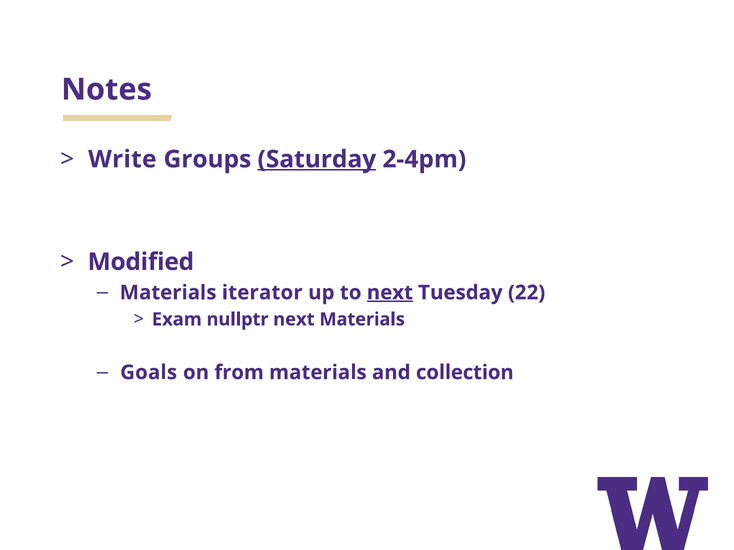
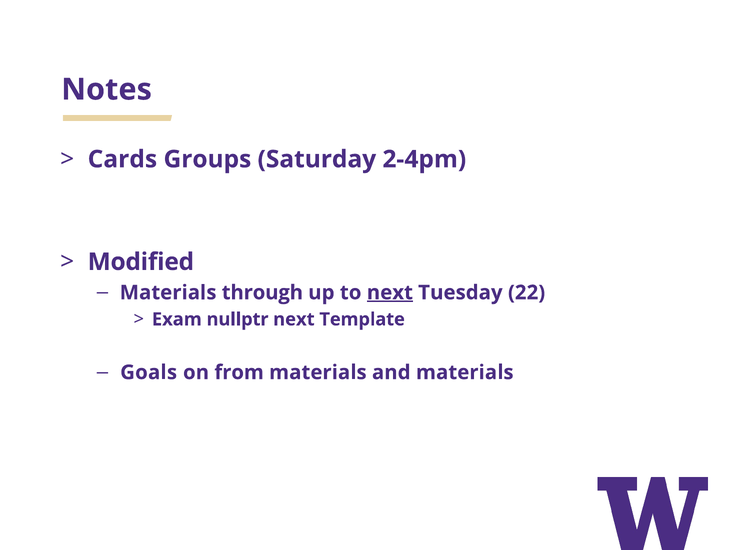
Write: Write -> Cards
Saturday underline: present -> none
iterator: iterator -> through
next Materials: Materials -> Template
and collection: collection -> materials
